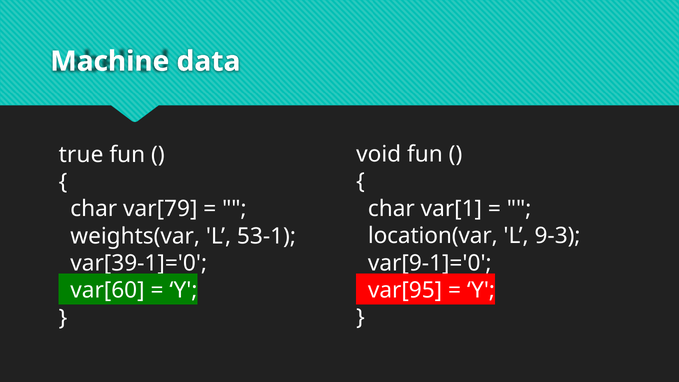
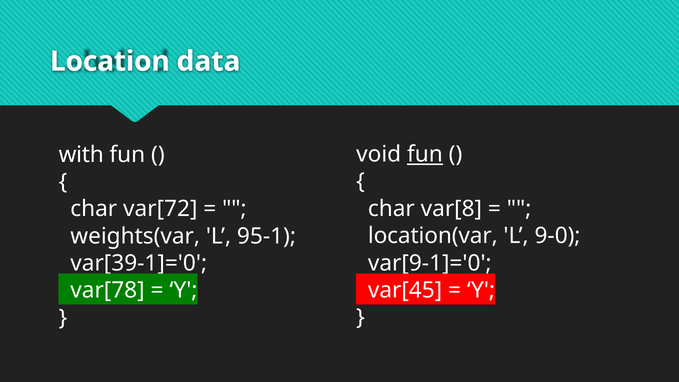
Machine: Machine -> Location
fun at (425, 154) underline: none -> present
true: true -> with
var[1: var[1 -> var[8
var[79: var[79 -> var[72
9-3: 9-3 -> 9-0
53-1: 53-1 -> 95-1
var[95: var[95 -> var[45
var[60: var[60 -> var[78
